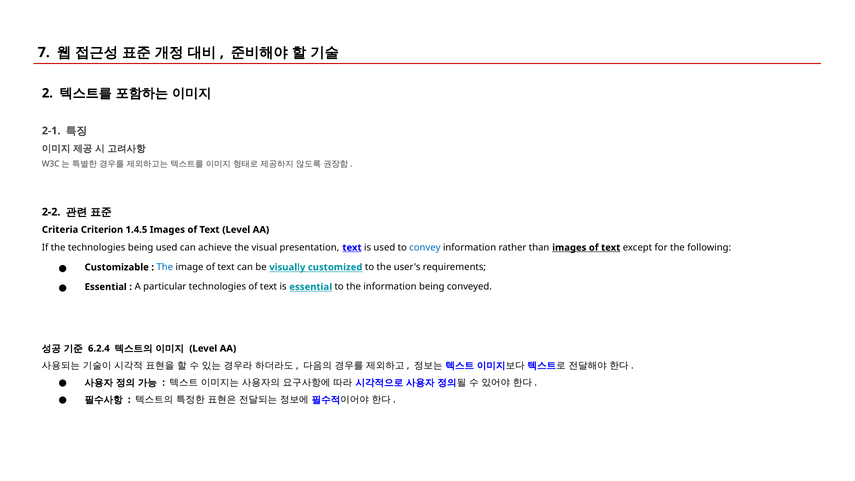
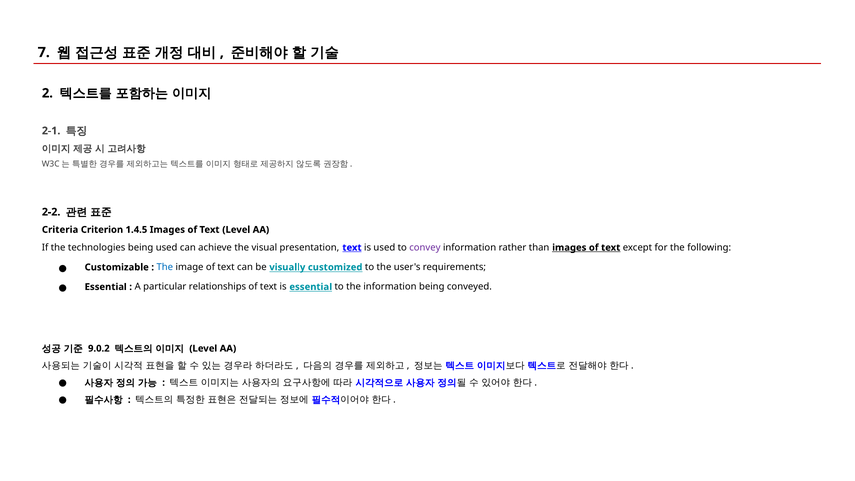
convey colour: blue -> purple
particular technologies: technologies -> relationships
6.2.4: 6.2.4 -> 9.0.2
